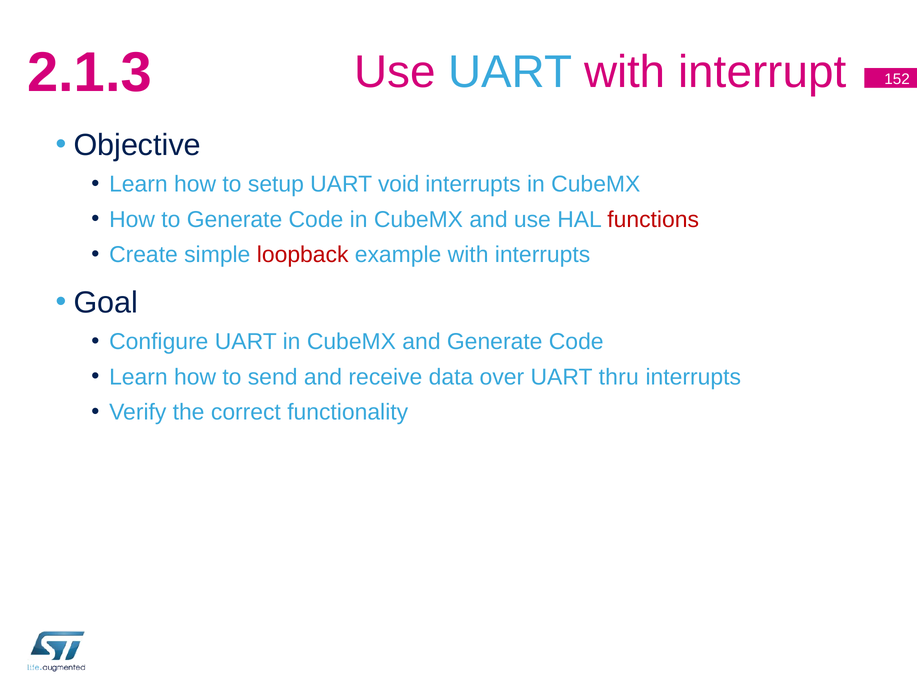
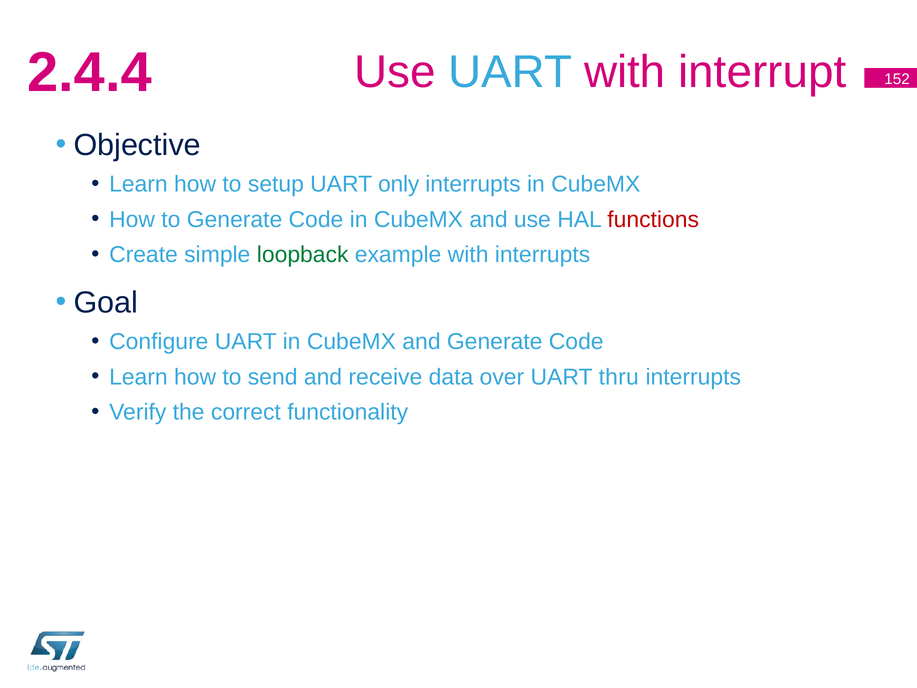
2.1.3: 2.1.3 -> 2.4.4
void: void -> only
loopback colour: red -> green
